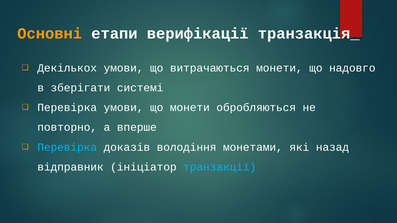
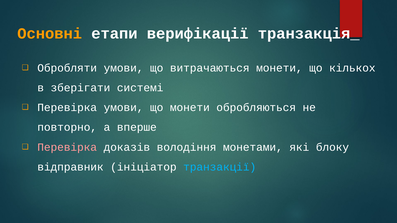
Декількох: Декількох -> Обробляти
надовго: надовго -> кількох
Перевірка at (67, 147) colour: light blue -> pink
назад: назад -> блоку
